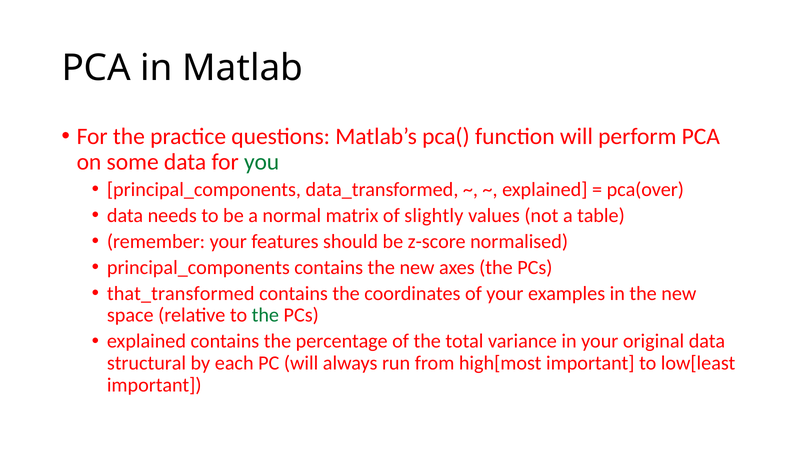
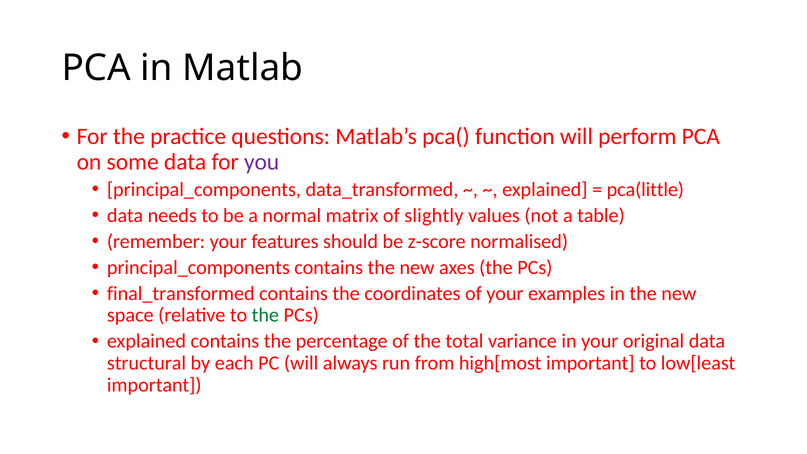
you colour: green -> purple
pca(over: pca(over -> pca(little
that_transformed: that_transformed -> final_transformed
